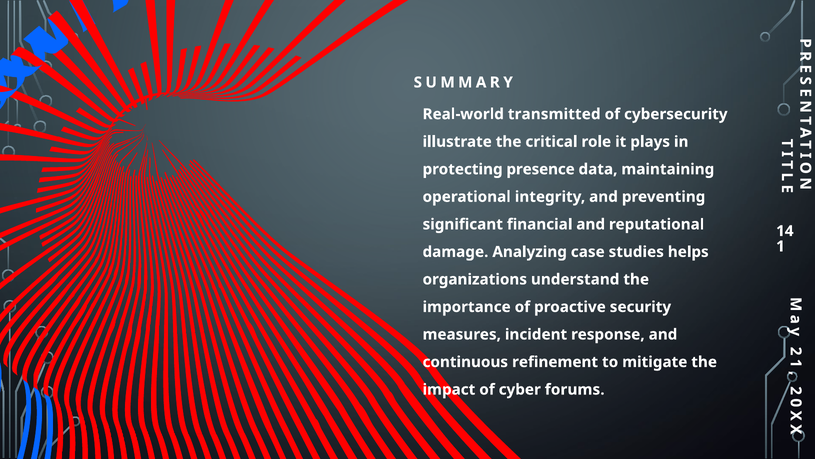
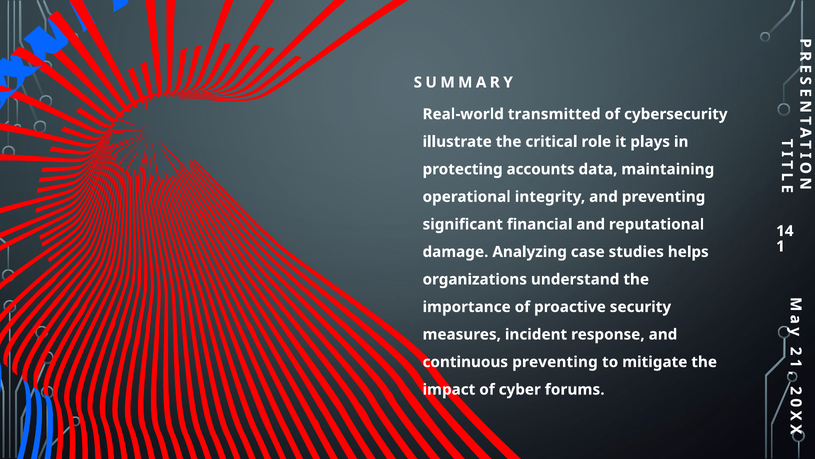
presence: presence -> accounts
continuous refinement: refinement -> preventing
